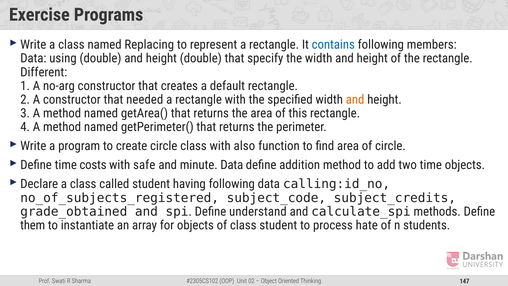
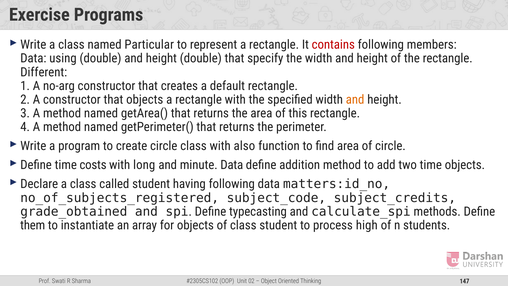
Replacing: Replacing -> Particular
contains colour: blue -> red
that needed: needed -> objects
safe: safe -> long
calling:id_no: calling:id_no -> matters:id_no
understand: understand -> typecasting
hate: hate -> high
